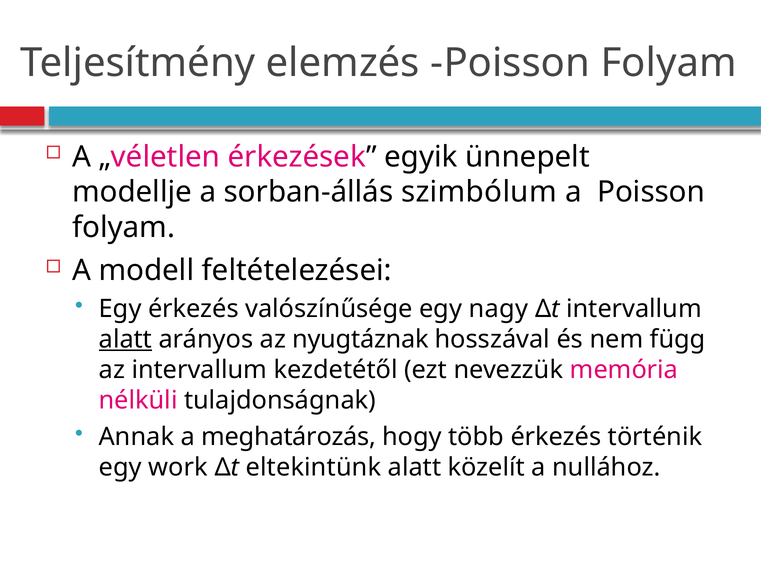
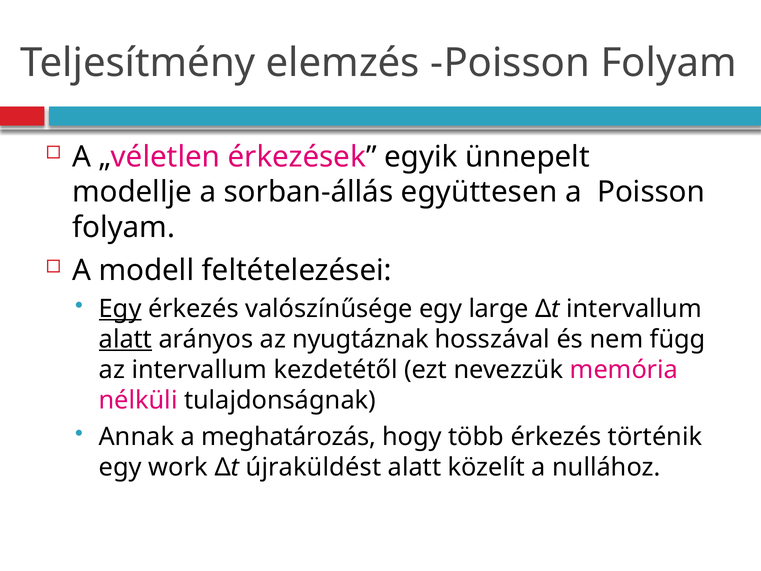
szimbólum: szimbólum -> együttesen
Egy at (120, 309) underline: none -> present
nagy: nagy -> large
eltekintünk: eltekintünk -> újraküldést
